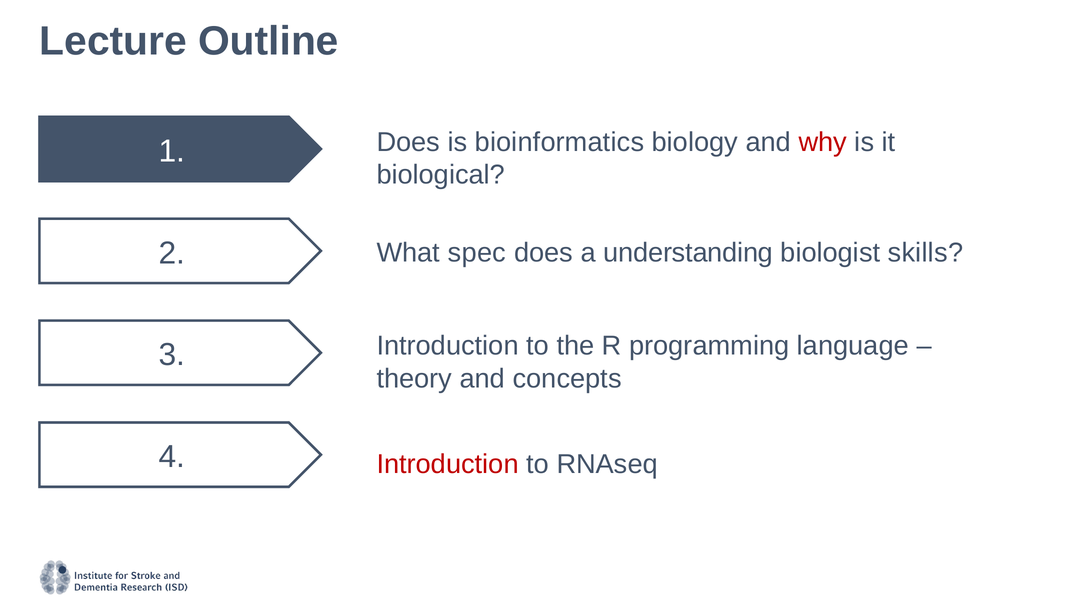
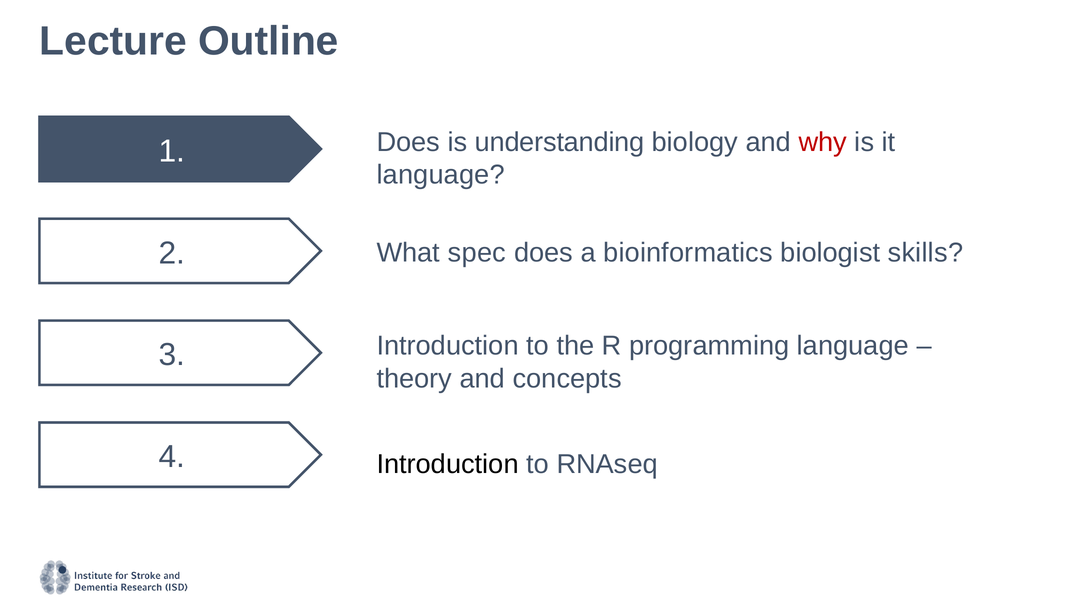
bioinformatics: bioinformatics -> understanding
biological at (441, 175): biological -> language
understanding: understanding -> bioinformatics
Introduction at (448, 464) colour: red -> black
